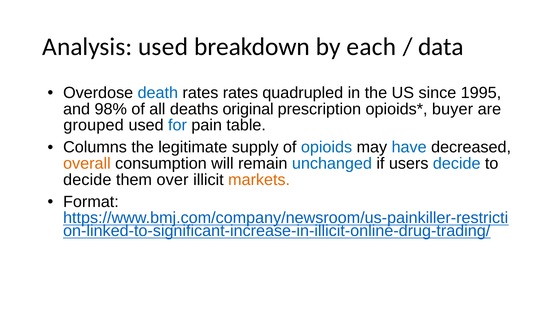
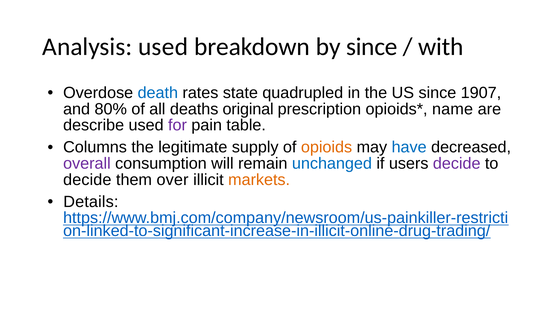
by each: each -> since
data: data -> with
rates rates: rates -> state
1995: 1995 -> 1907
98%: 98% -> 80%
buyer: buyer -> name
grouped: grouped -> describe
for colour: blue -> purple
opioids colour: blue -> orange
overall colour: orange -> purple
decide at (457, 164) colour: blue -> purple
Format: Format -> Details
